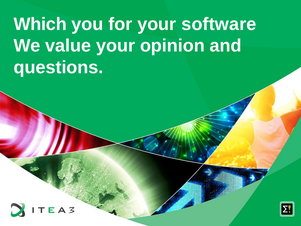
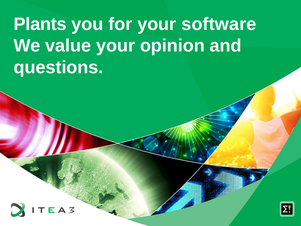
Which: Which -> Plants
